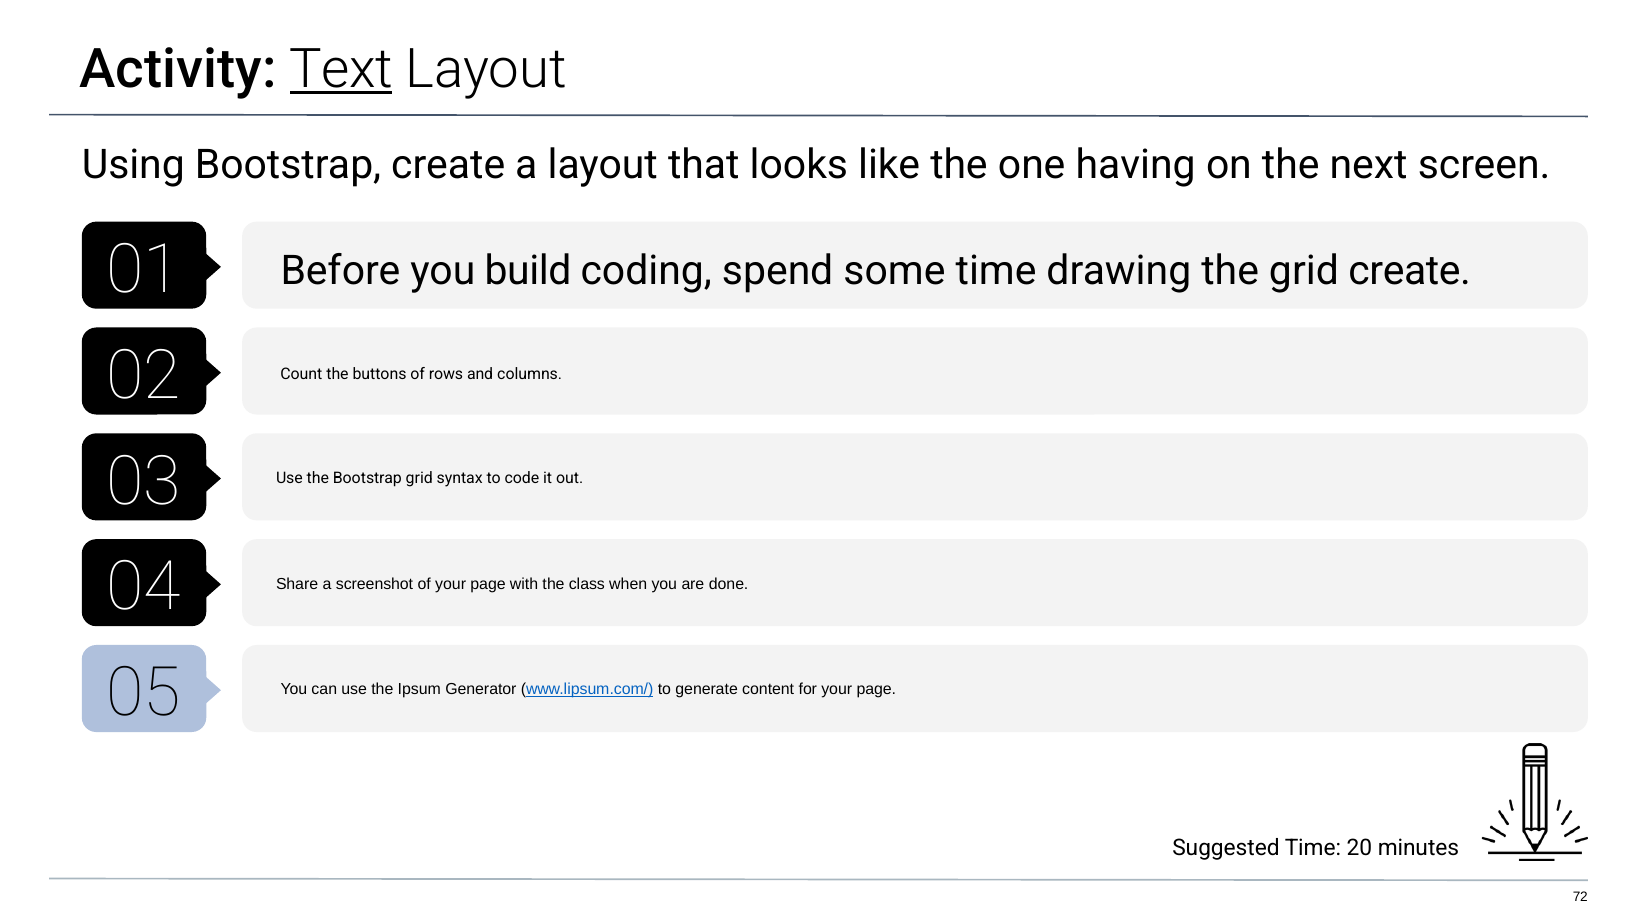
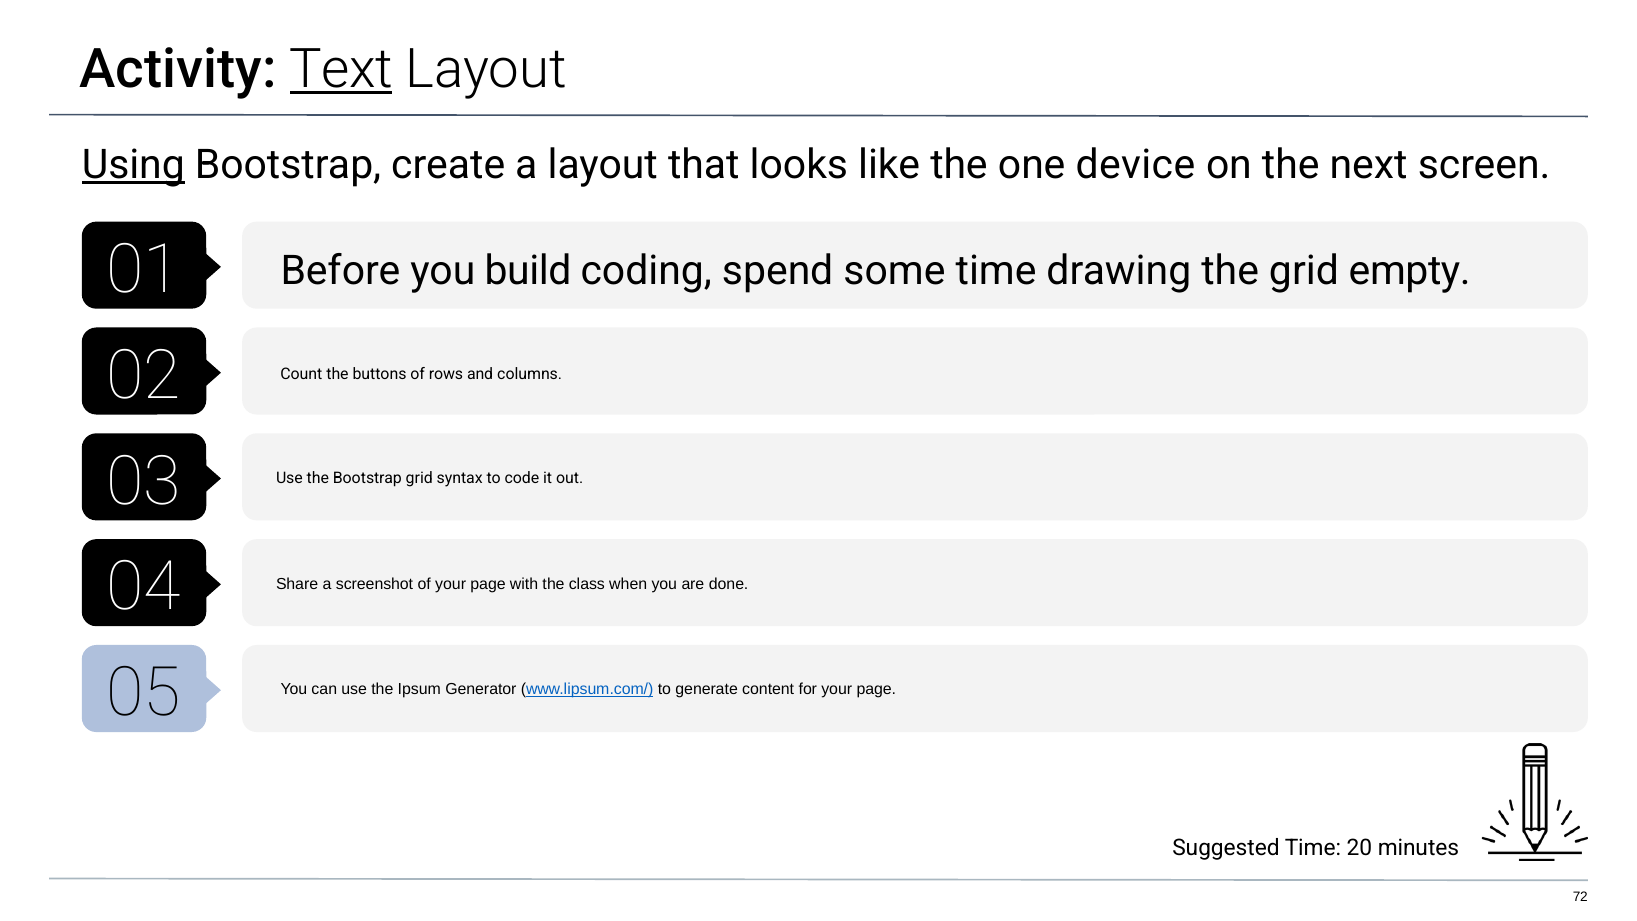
Using underline: none -> present
having: having -> device
grid create: create -> empty
